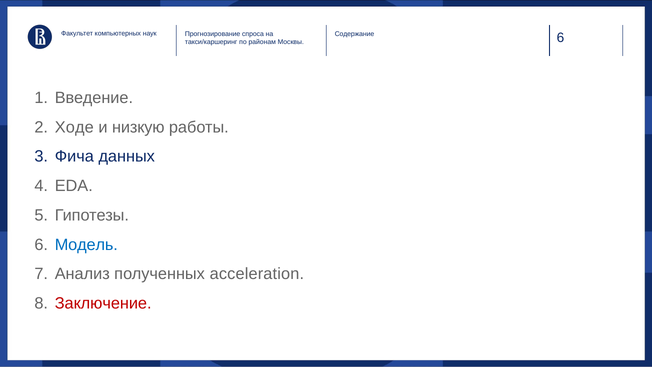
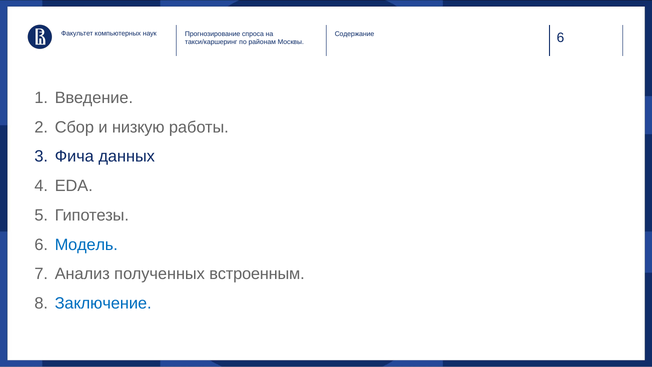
Ходе: Ходе -> Сбор
acceleration: acceleration -> встроенным
Заключение colour: red -> blue
